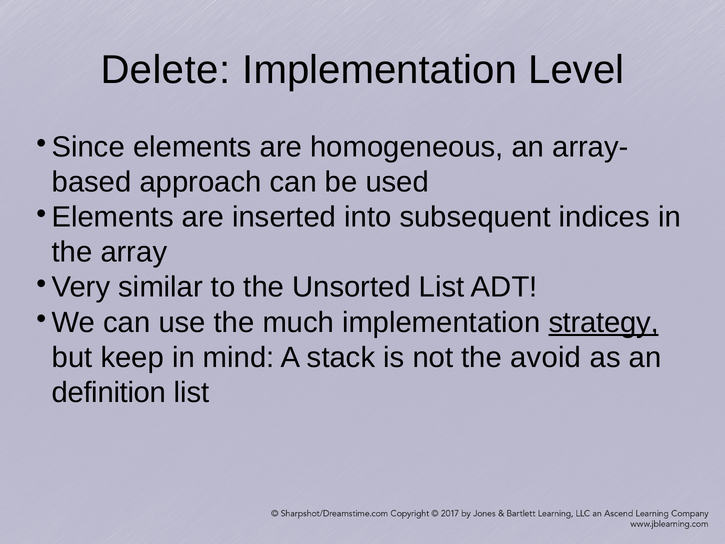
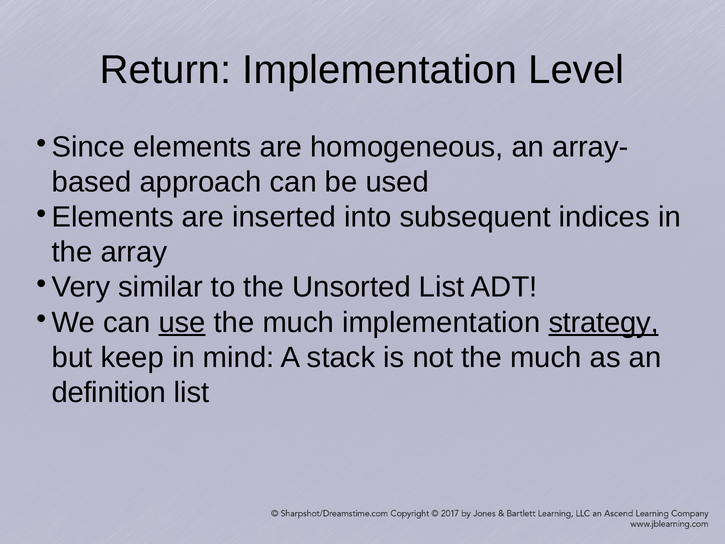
Delete: Delete -> Return
use underline: none -> present
not the avoid: avoid -> much
